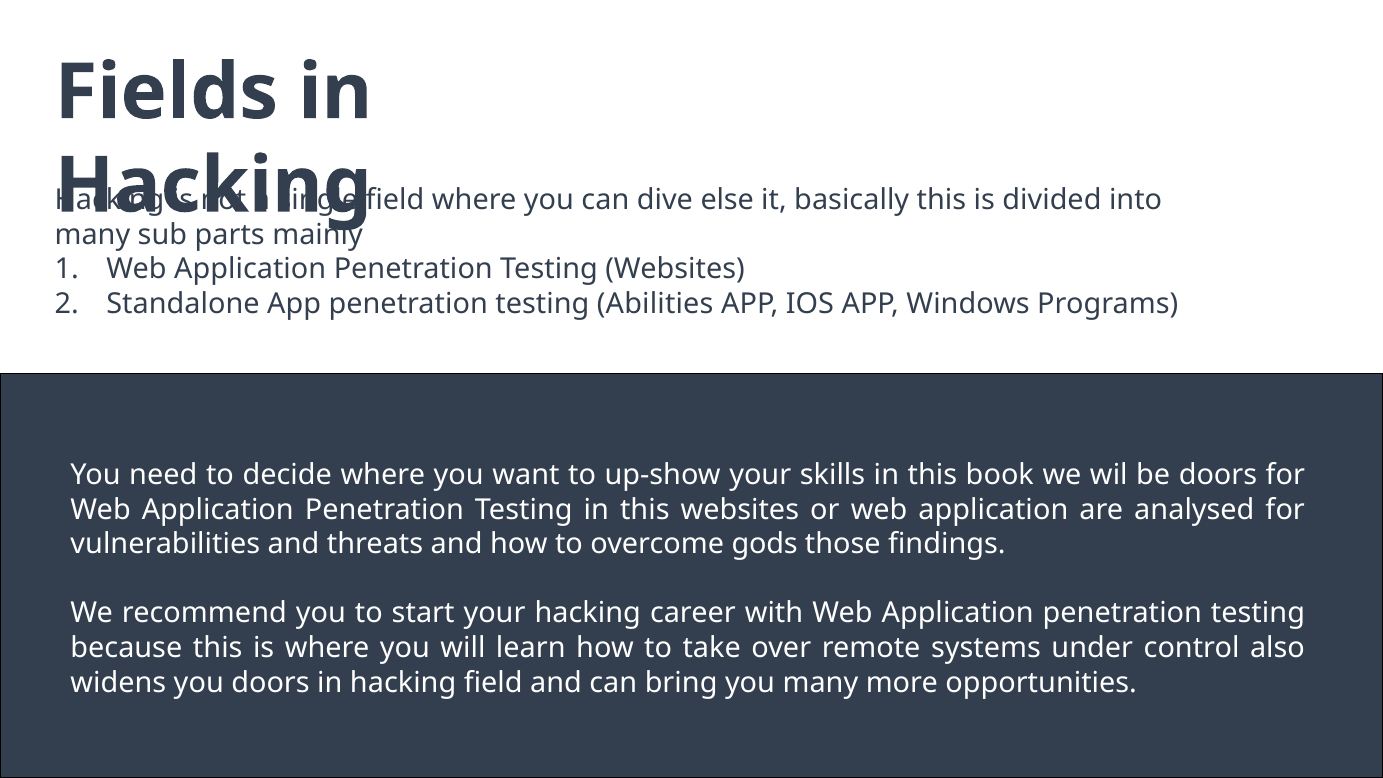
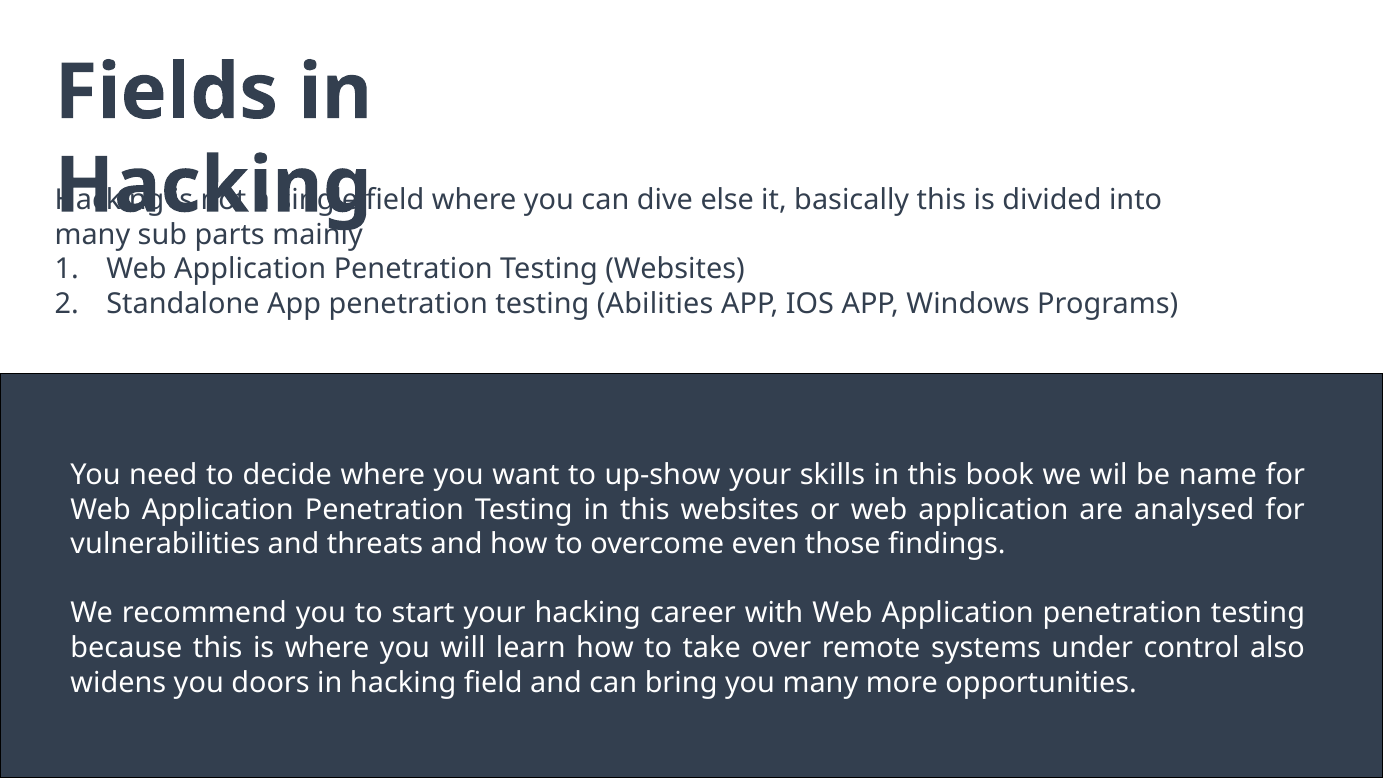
be doors: doors -> name
gods: gods -> even
